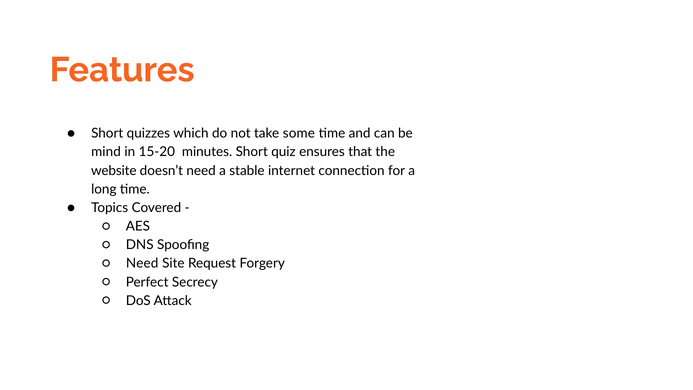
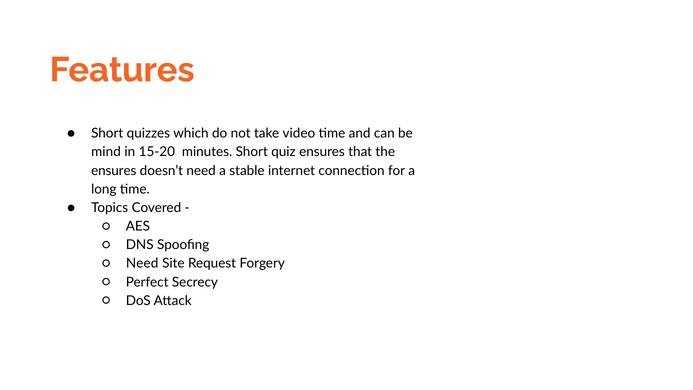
some: some -> video
website at (114, 171): website -> ensures
